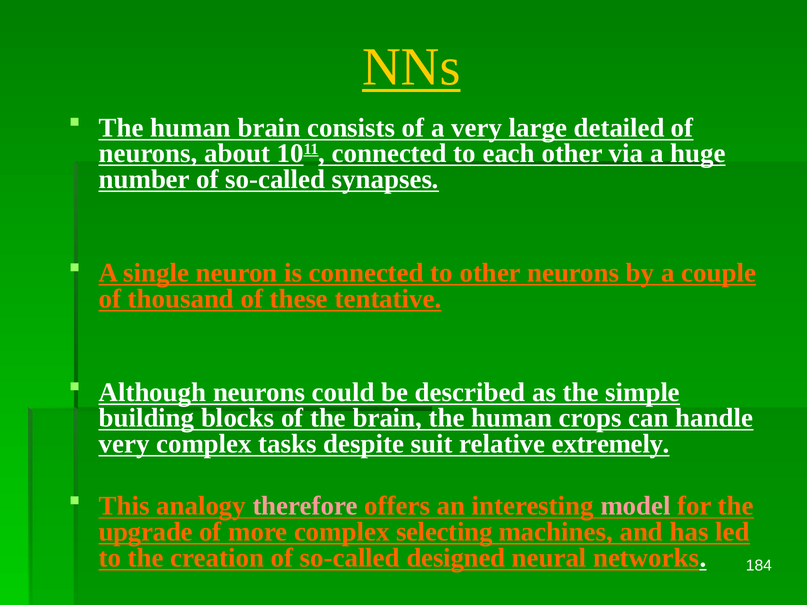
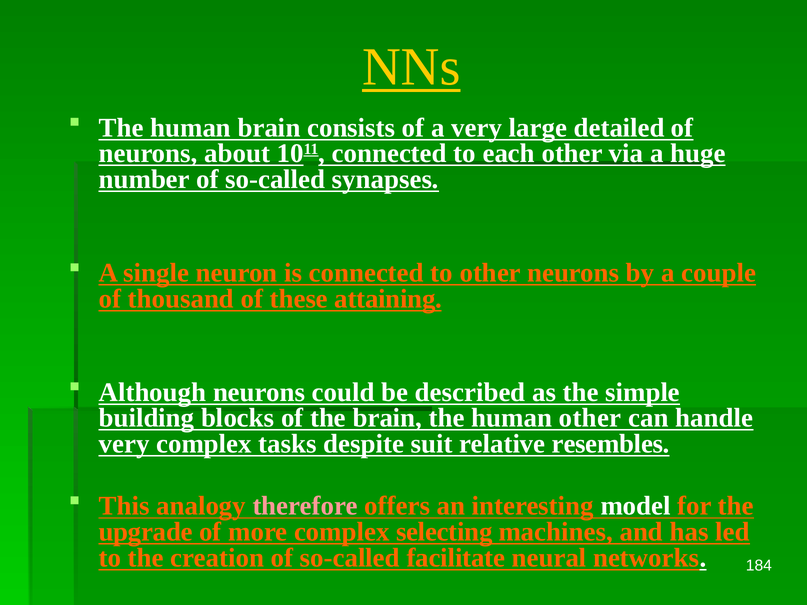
tentative: tentative -> attaining
human crops: crops -> other
extremely: extremely -> resembles
model colour: pink -> white
designed: designed -> facilitate
